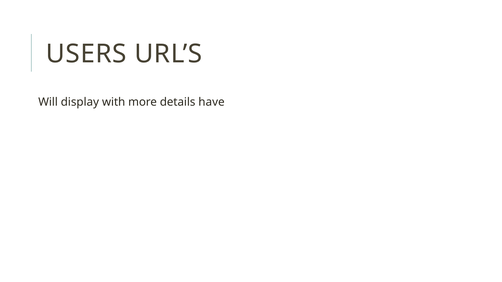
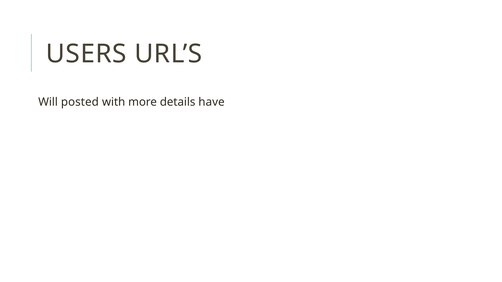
display: display -> posted
